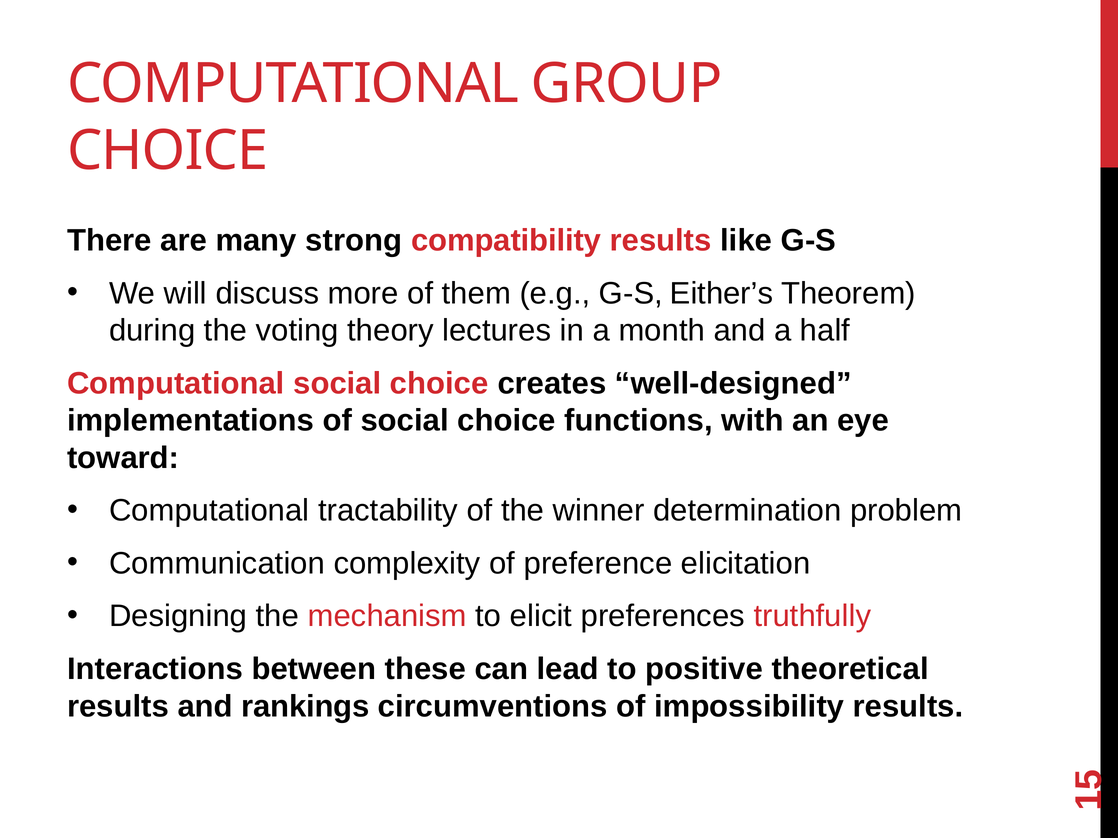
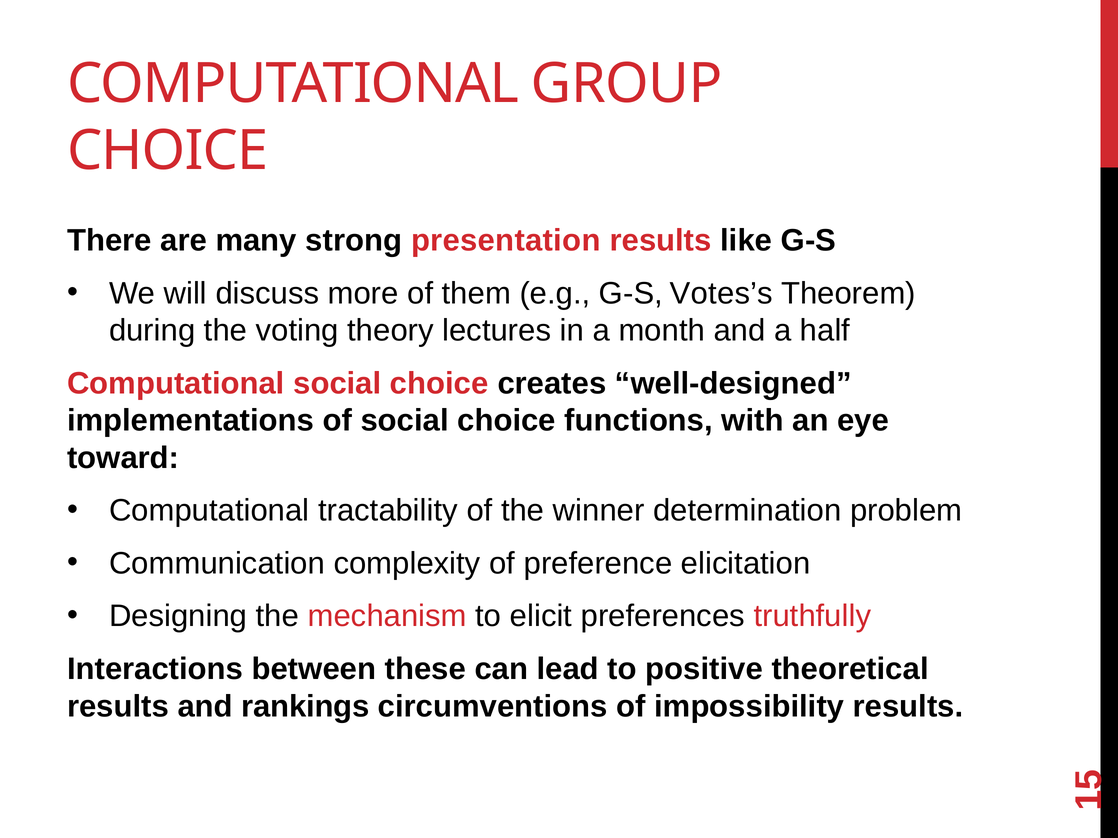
compatibility: compatibility -> presentation
Either’s: Either’s -> Votes’s
